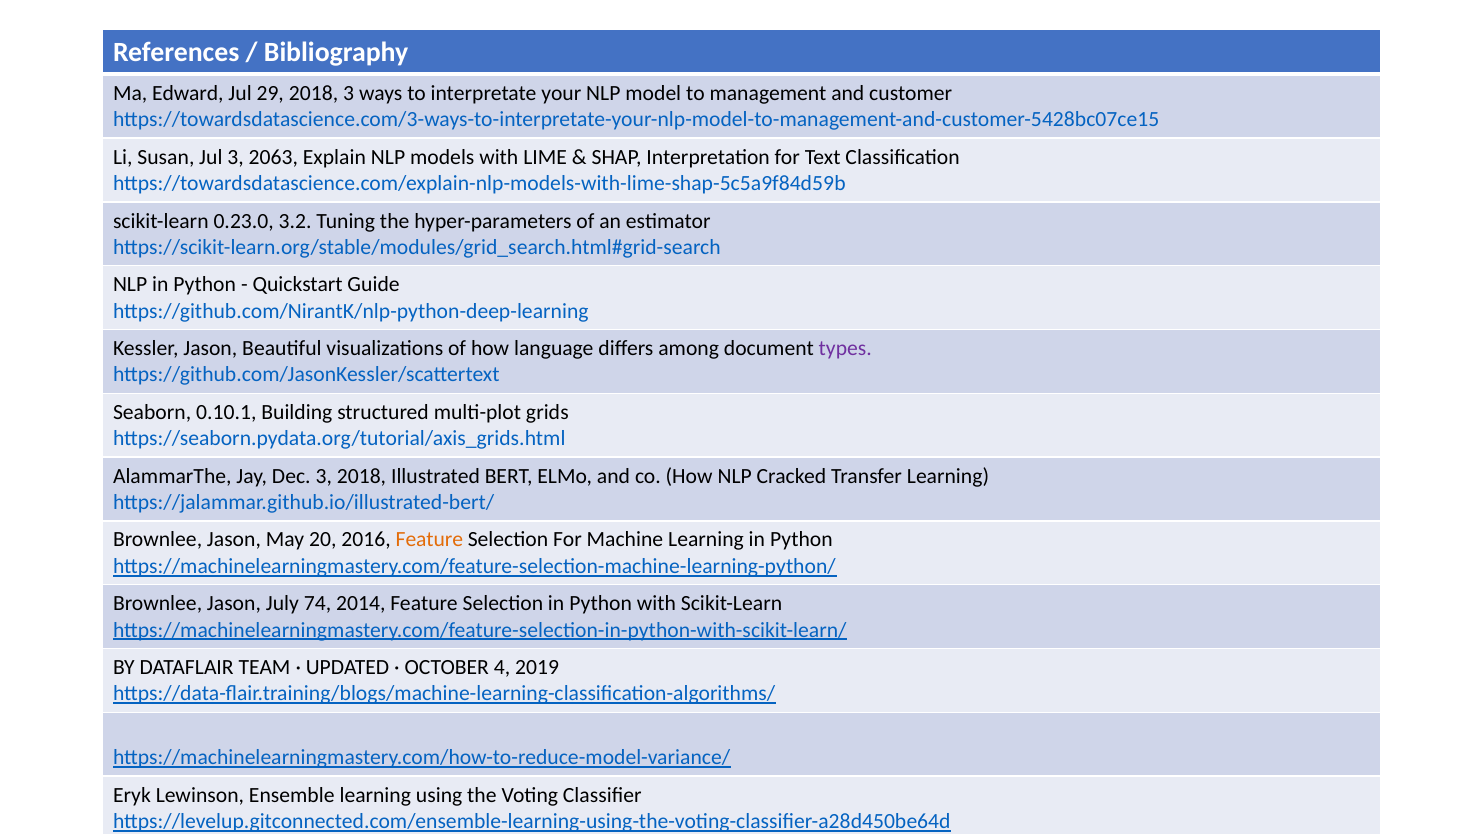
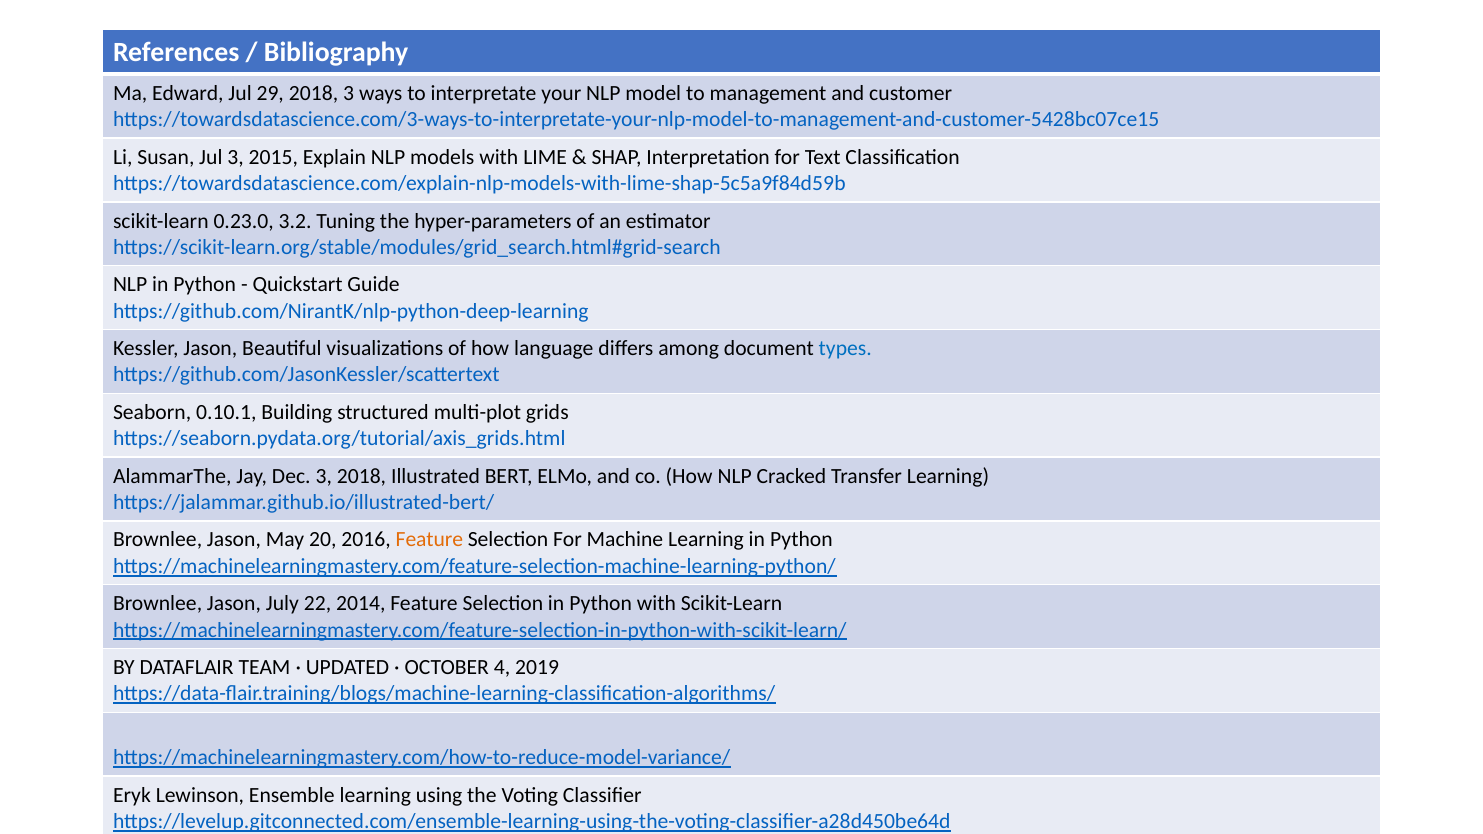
2063: 2063 -> 2015
types colour: purple -> blue
74: 74 -> 22
